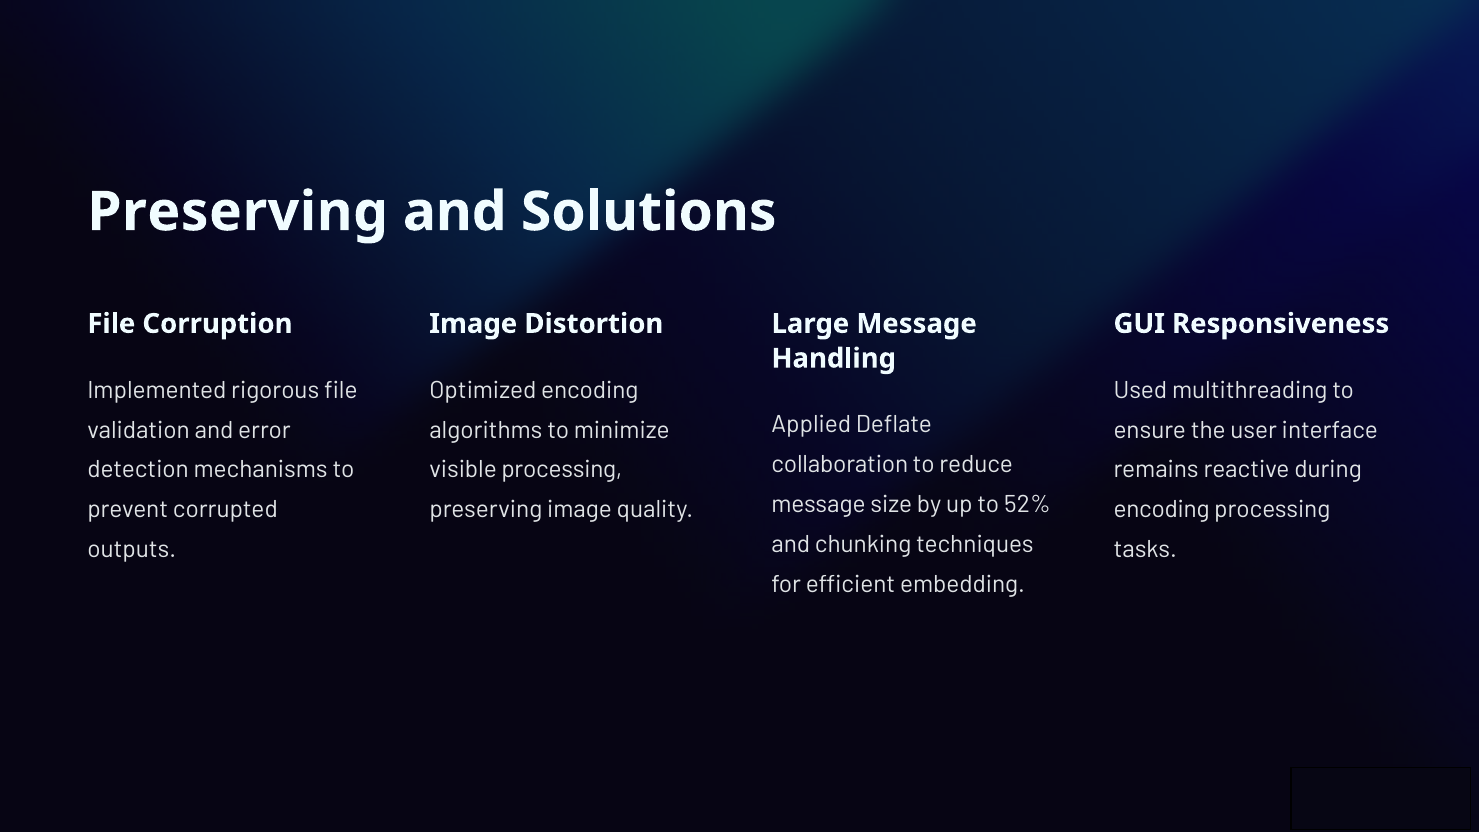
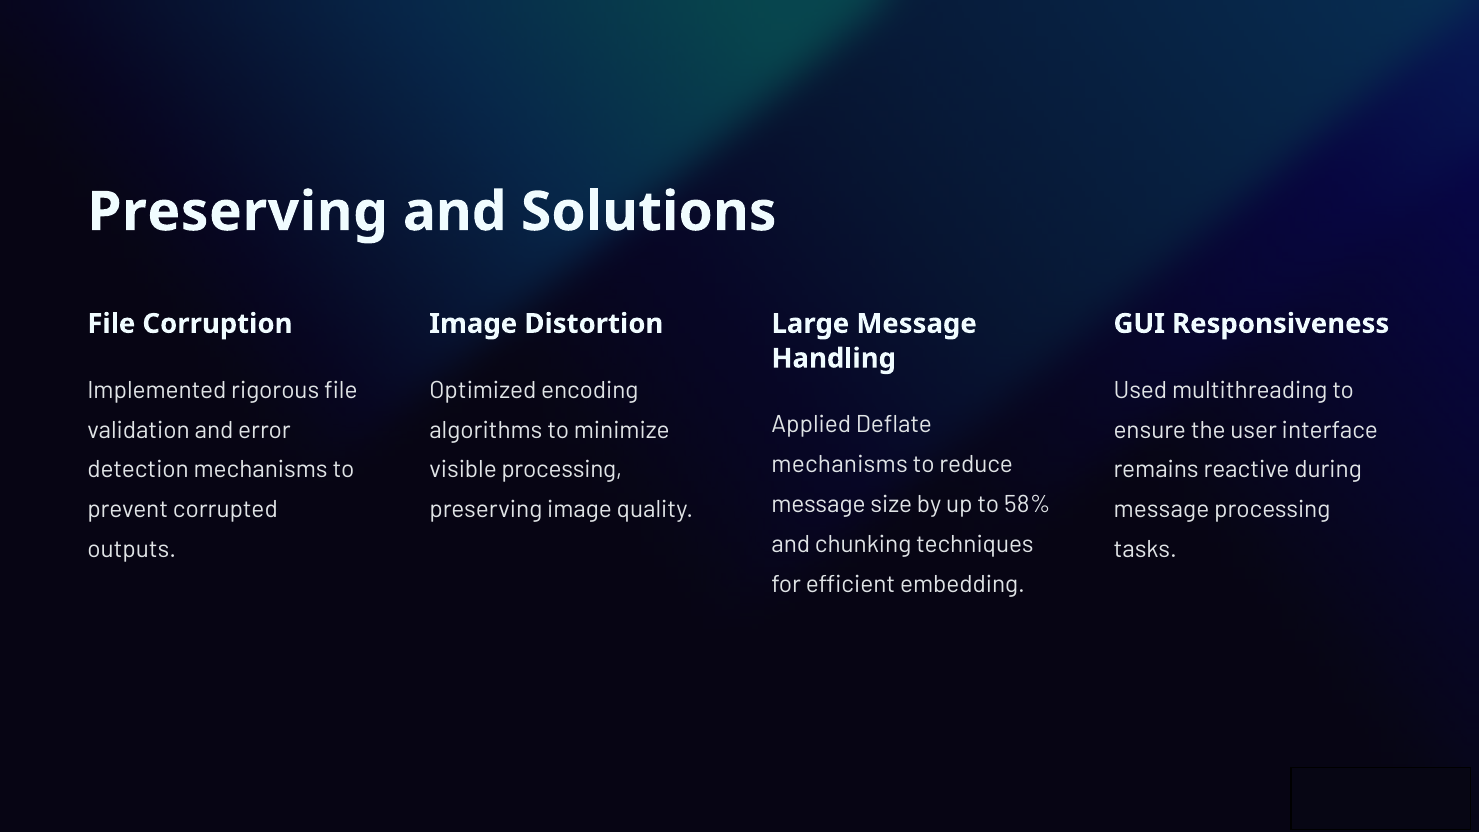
collaboration at (840, 465): collaboration -> mechanisms
52%: 52% -> 58%
encoding at (1162, 510): encoding -> message
